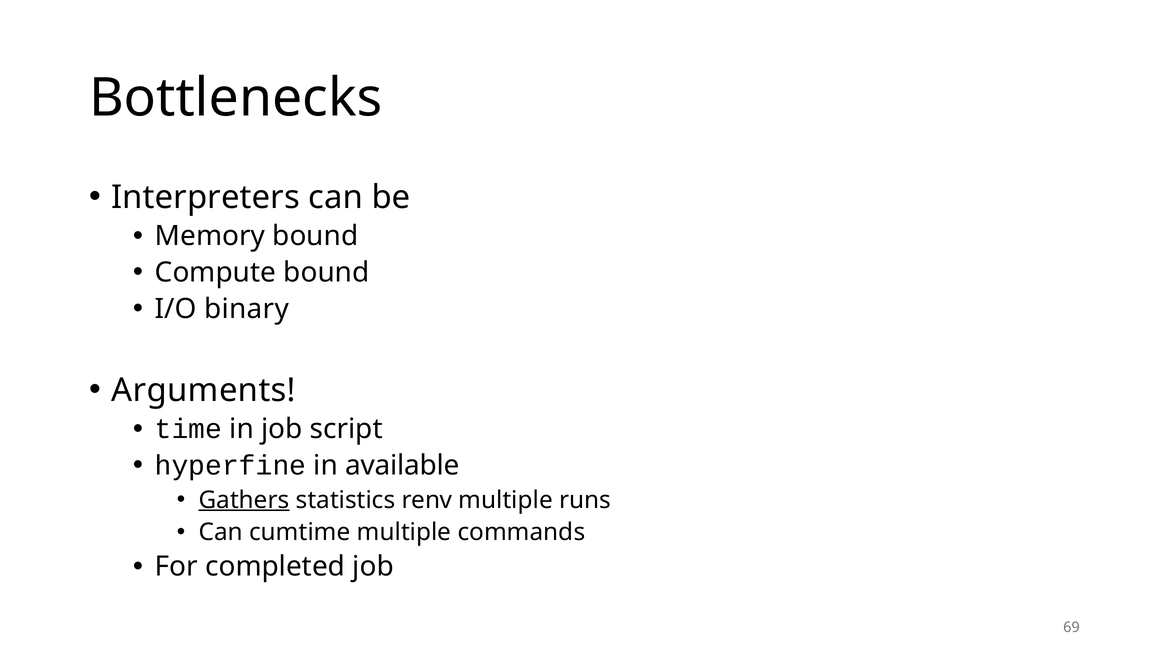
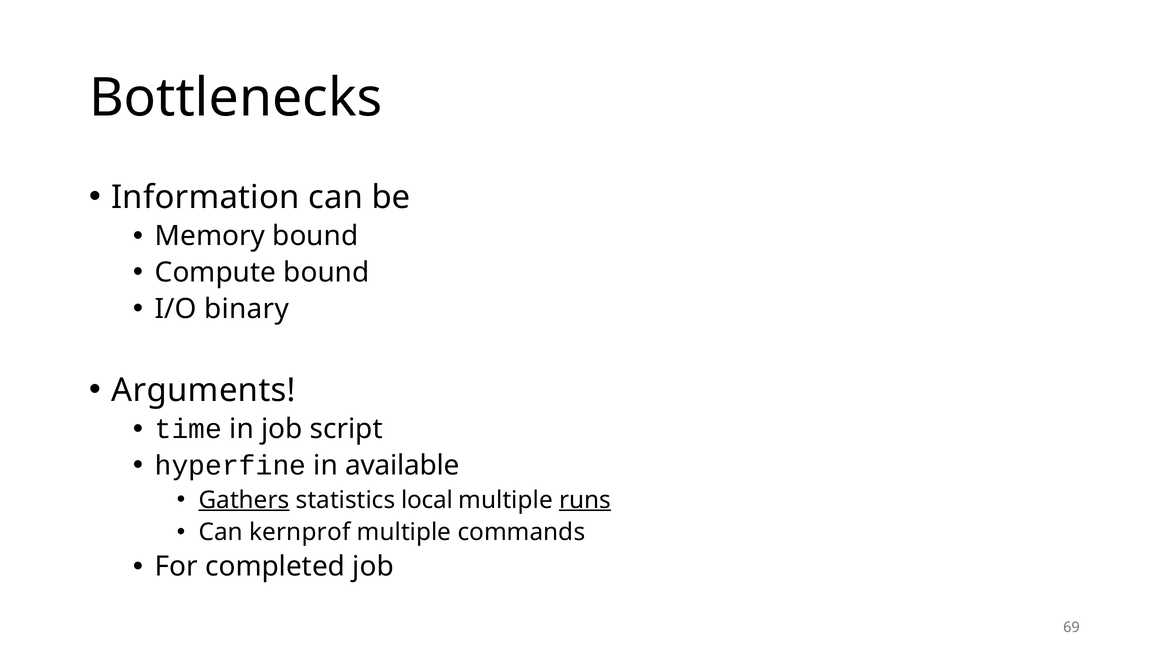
Interpreters: Interpreters -> Information
renv: renv -> local
runs underline: none -> present
cumtime: cumtime -> kernprof
